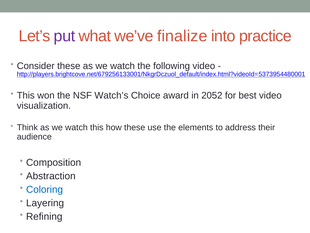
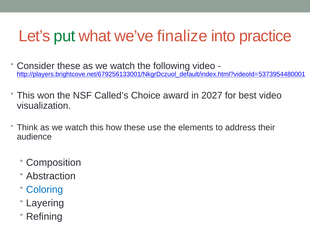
put colour: purple -> green
Watch’s: Watch’s -> Called’s
2052: 2052 -> 2027
